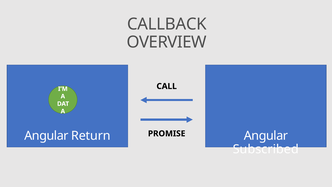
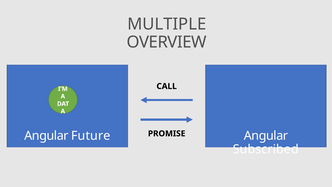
CALLBACK: CALLBACK -> MULTIPLE
Return: Return -> Future
